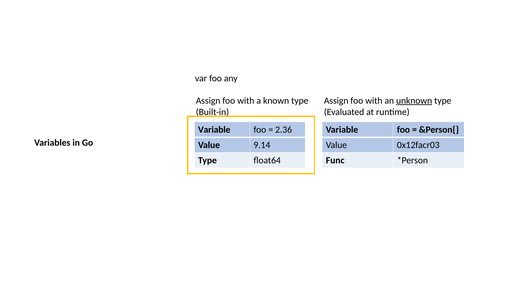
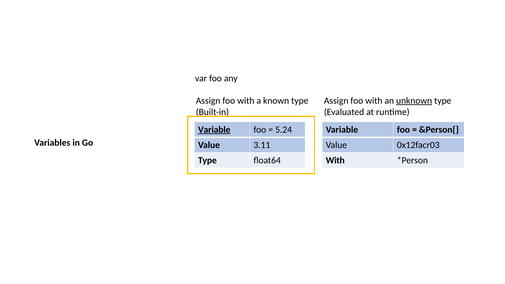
Variable at (214, 130) underline: none -> present
2.36: 2.36 -> 5.24
9.14: 9.14 -> 3.11
Func at (335, 160): Func -> With
